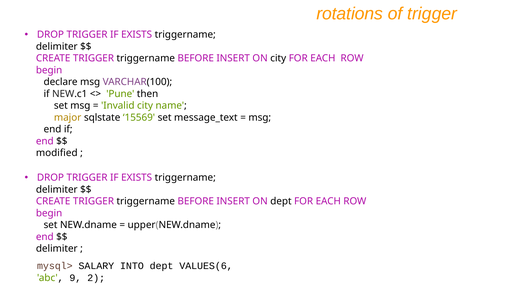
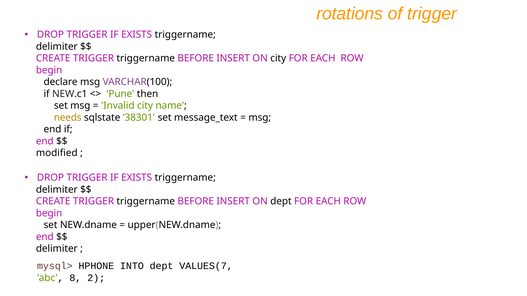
major: major -> needs
15569: 15569 -> 38301
SALARY: SALARY -> HPHONE
VALUES(6: VALUES(6 -> VALUES(7
9: 9 -> 8
